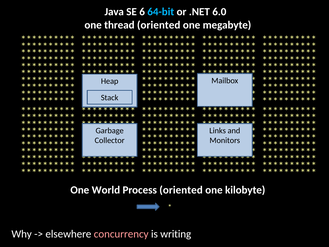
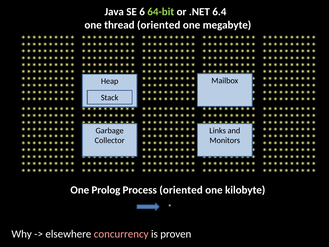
64-bit colour: light blue -> light green
6.0: 6.0 -> 6.4
World: World -> Prolog
writing: writing -> proven
